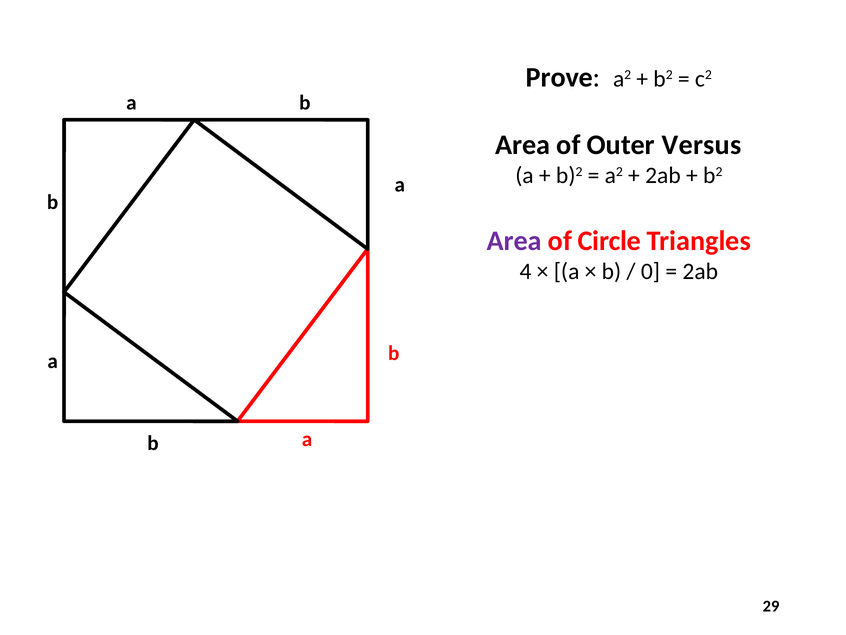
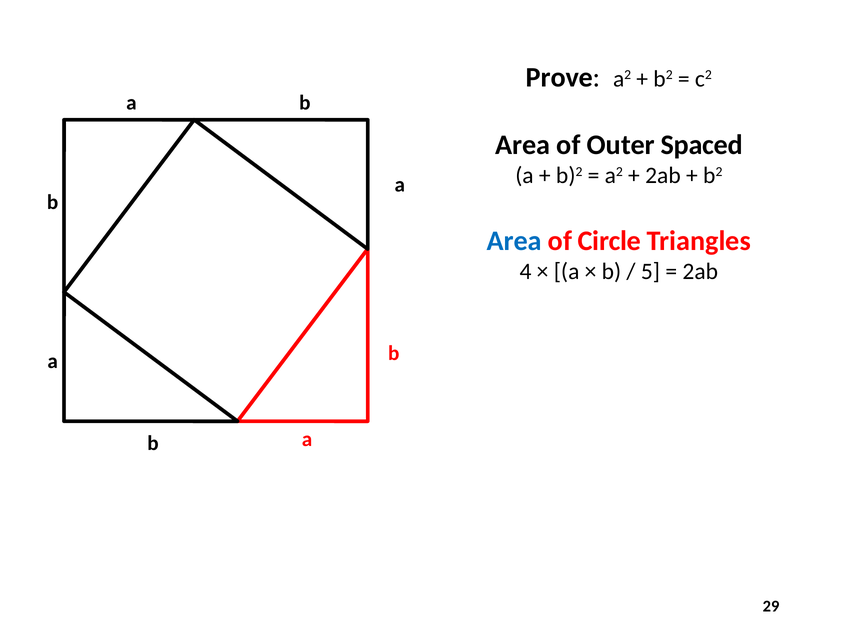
Versus: Versus -> Spaced
Area at (514, 241) colour: purple -> blue
0: 0 -> 5
